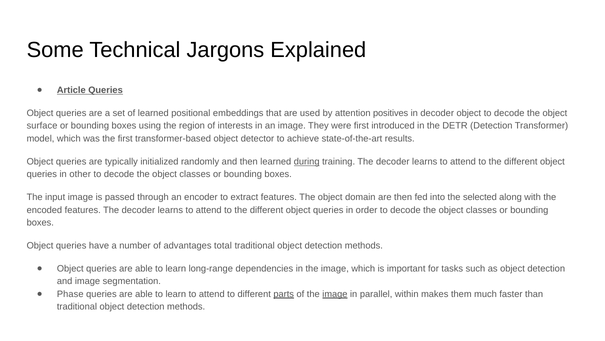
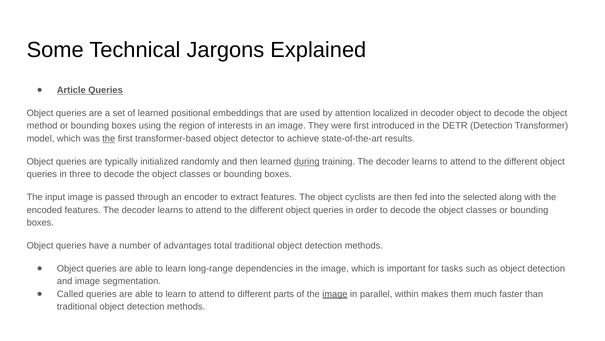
positives: positives -> localized
surface: surface -> method
the at (109, 138) underline: none -> present
other: other -> three
domain: domain -> cyclists
Phase: Phase -> Called
parts underline: present -> none
